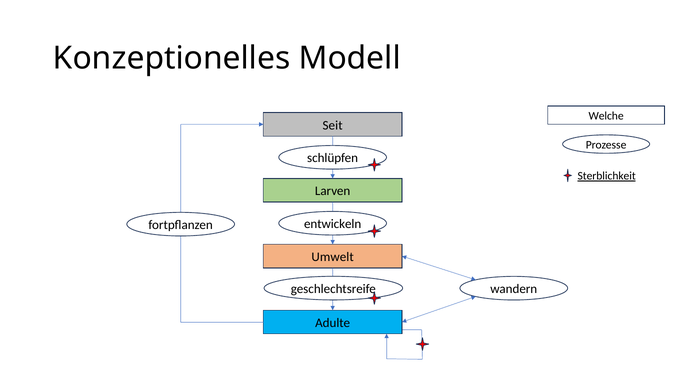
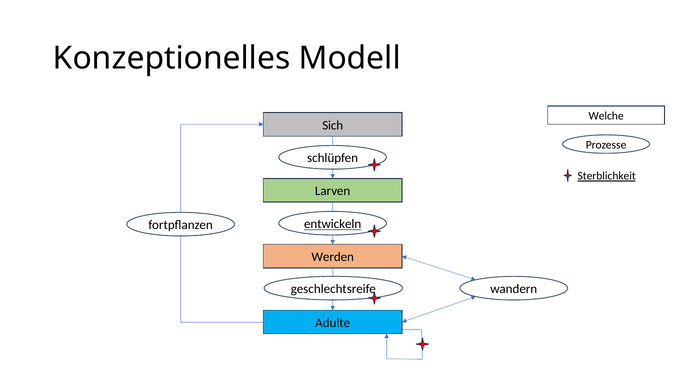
Seit: Seit -> Sich
entwickeln underline: none -> present
Umwelt: Umwelt -> Werden
